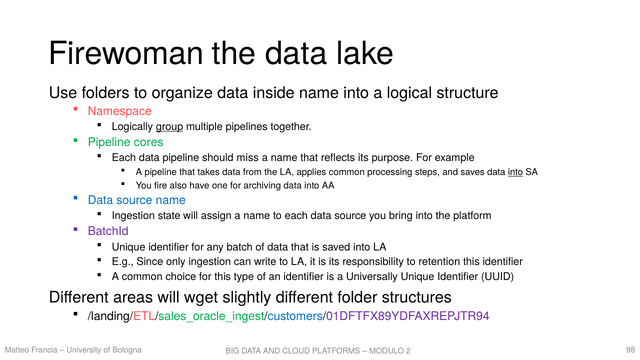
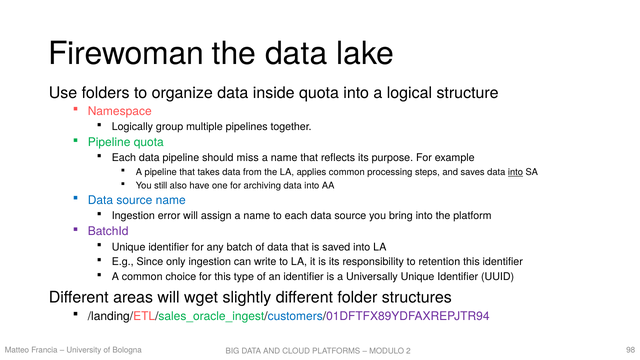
inside name: name -> quota
group underline: present -> none
Pipeline cores: cores -> quota
fire: fire -> still
state: state -> error
